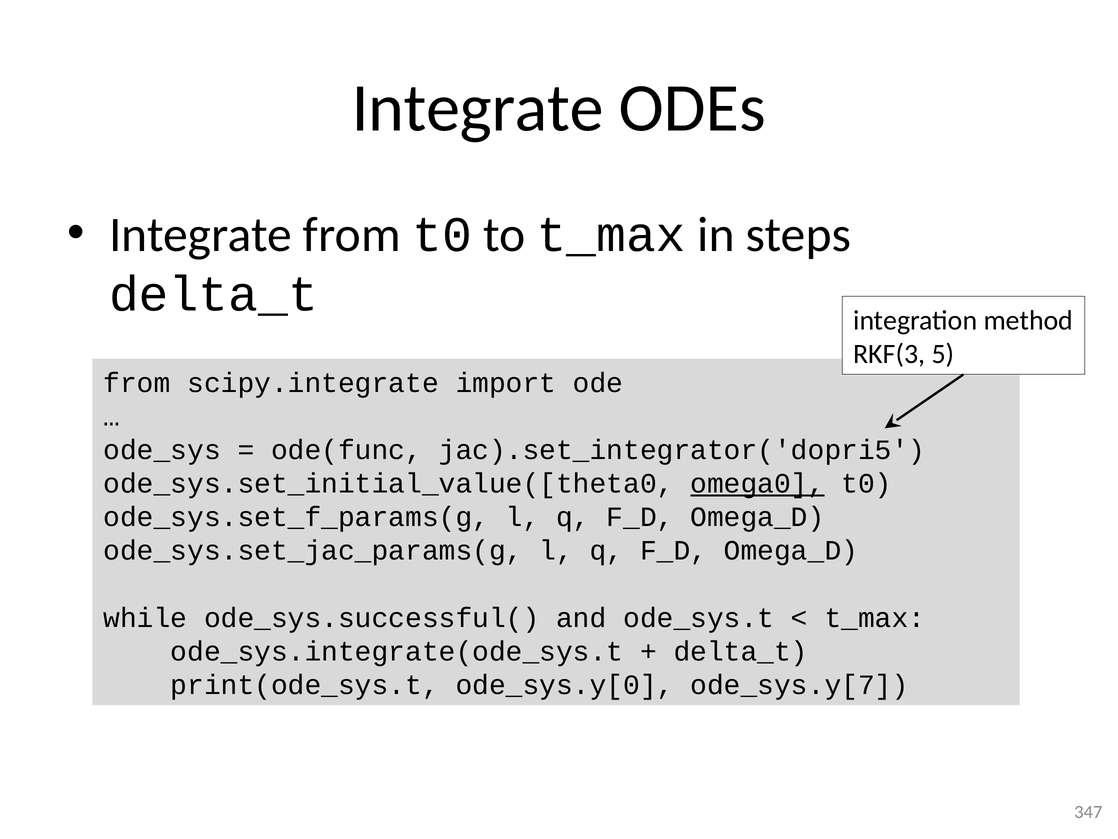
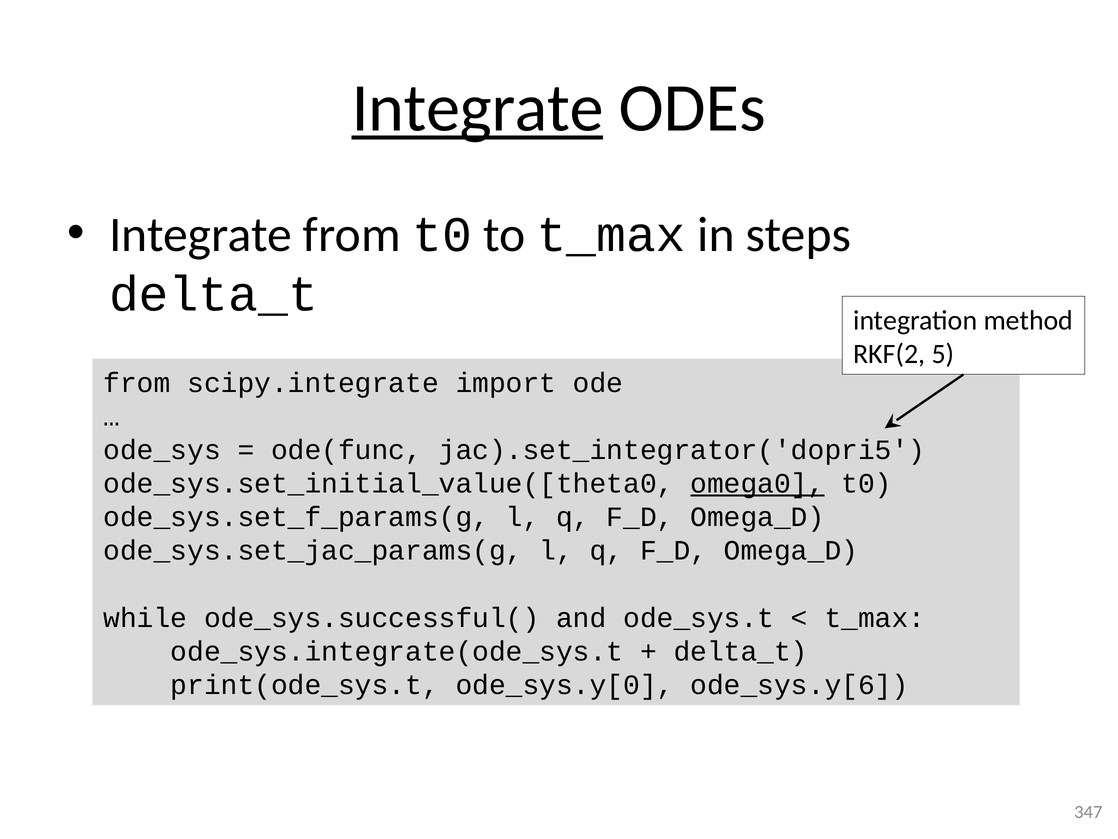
Integrate at (478, 108) underline: none -> present
RKF(3: RKF(3 -> RKF(2
ode_sys.y[7: ode_sys.y[7 -> ode_sys.y[6
